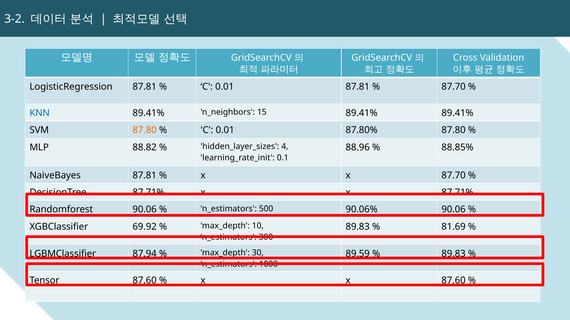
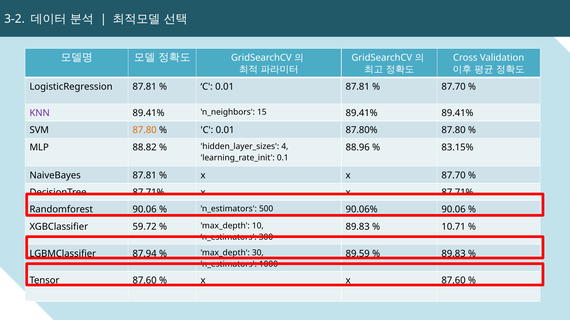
KNN colour: blue -> purple
88.85%: 88.85% -> 83.15%
69.92: 69.92 -> 59.72
81.69: 81.69 -> 10.71
